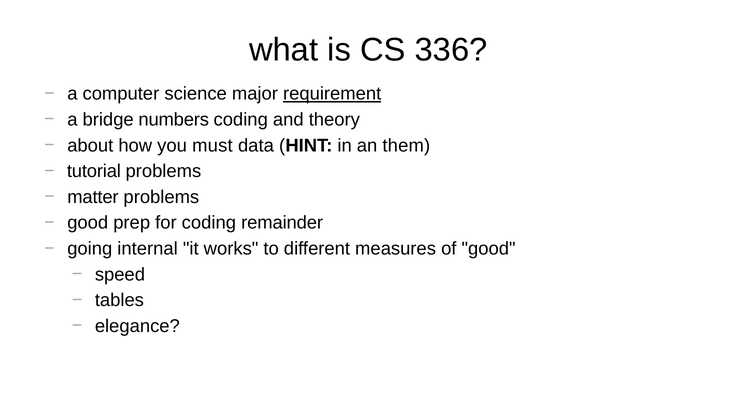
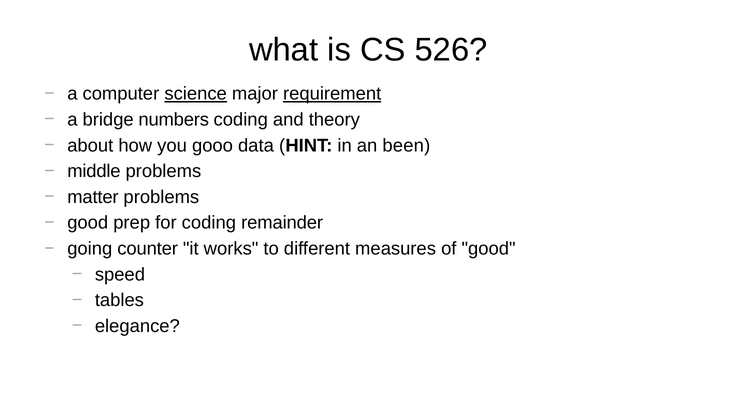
336: 336 -> 526
science underline: none -> present
must: must -> gooo
them: them -> been
tutorial: tutorial -> middle
internal: internal -> counter
